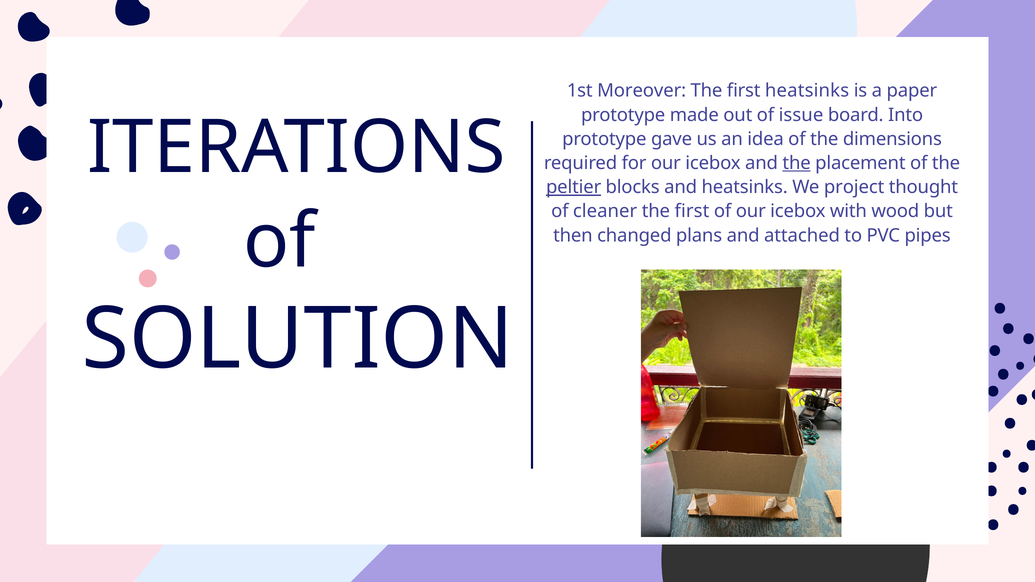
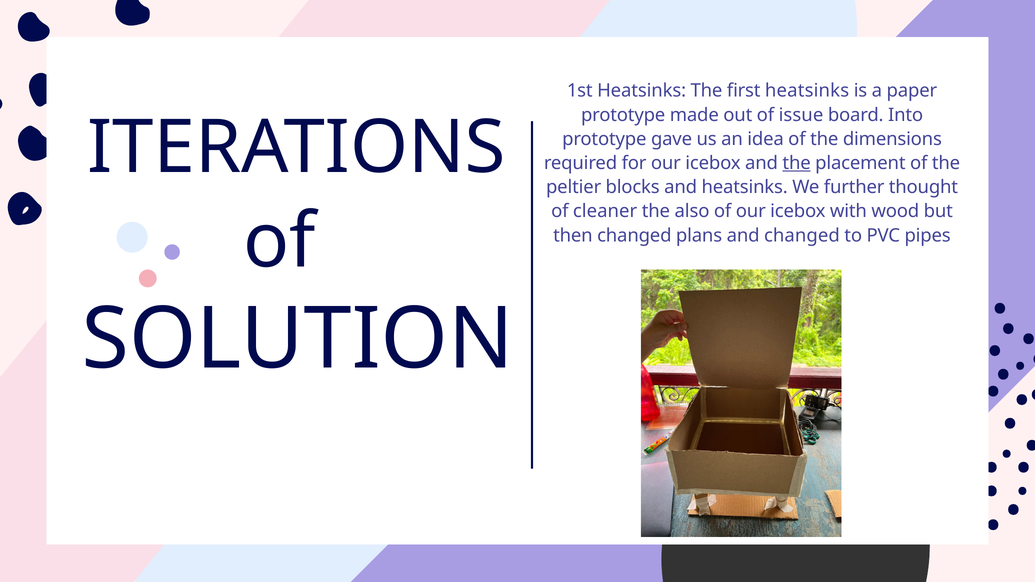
1st Moreover: Moreover -> Heatsinks
peltier underline: present -> none
project: project -> further
first at (692, 211): first -> also
and attached: attached -> changed
